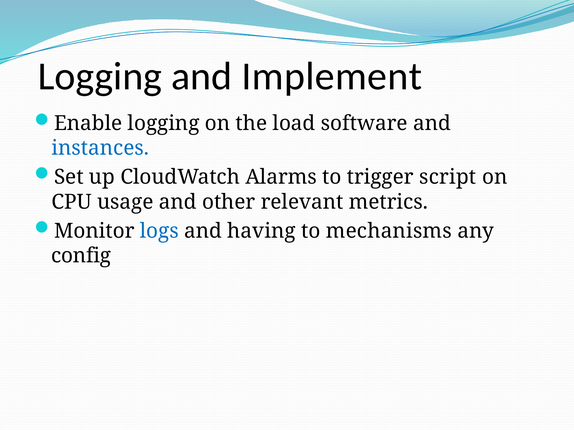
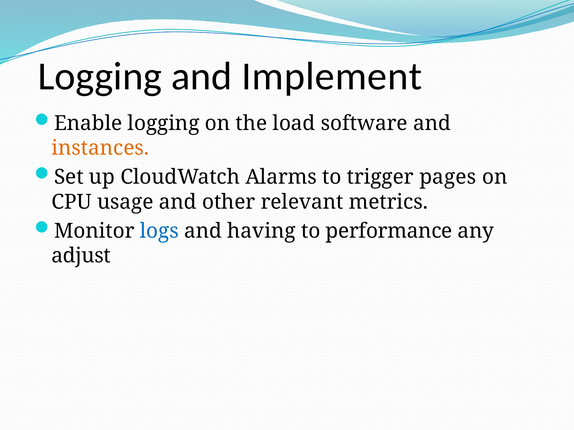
instances colour: blue -> orange
script: script -> pages
mechanisms: mechanisms -> performance
config: config -> adjust
